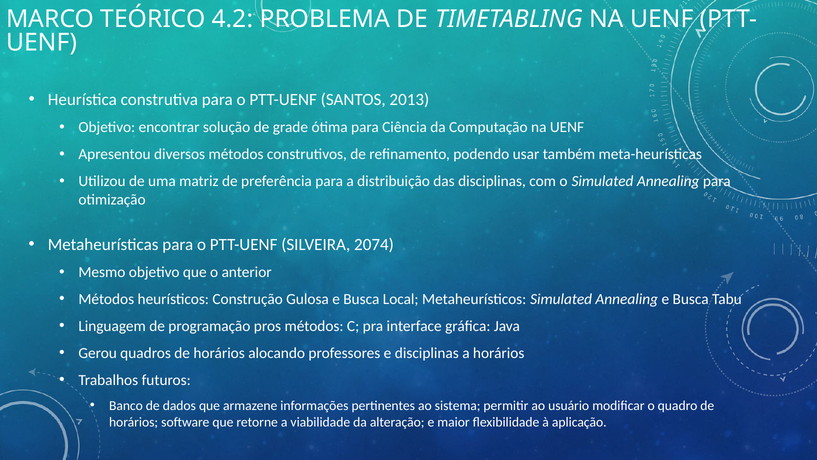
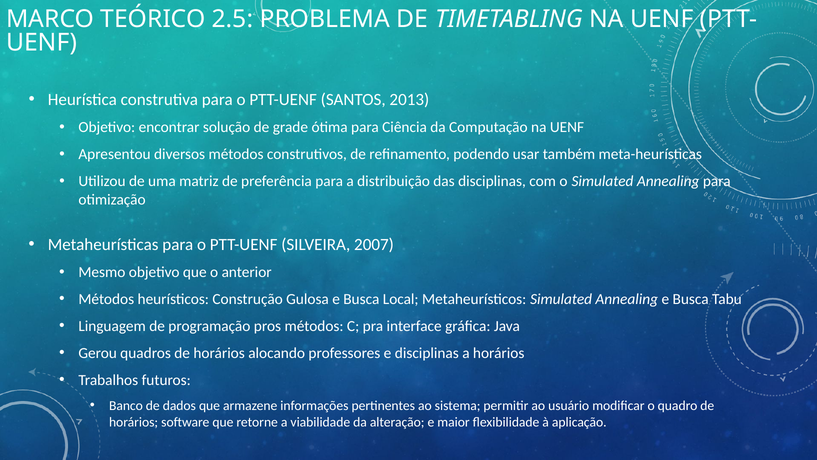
4.2: 4.2 -> 2.5
2074: 2074 -> 2007
